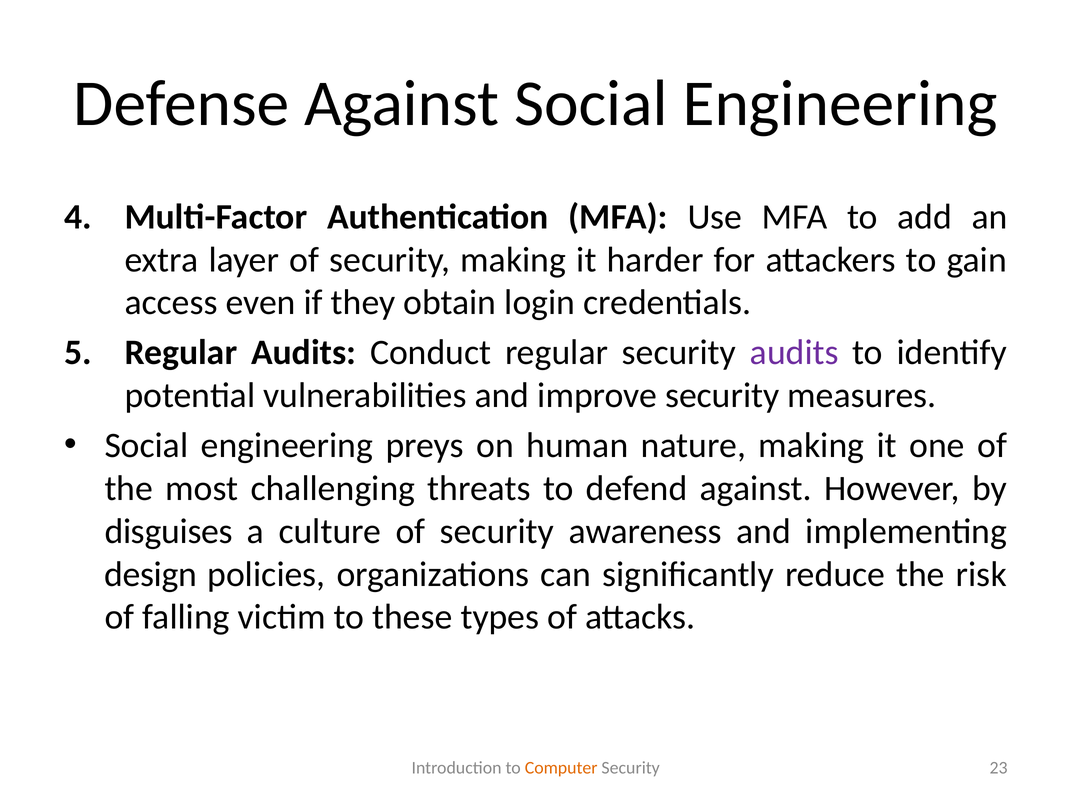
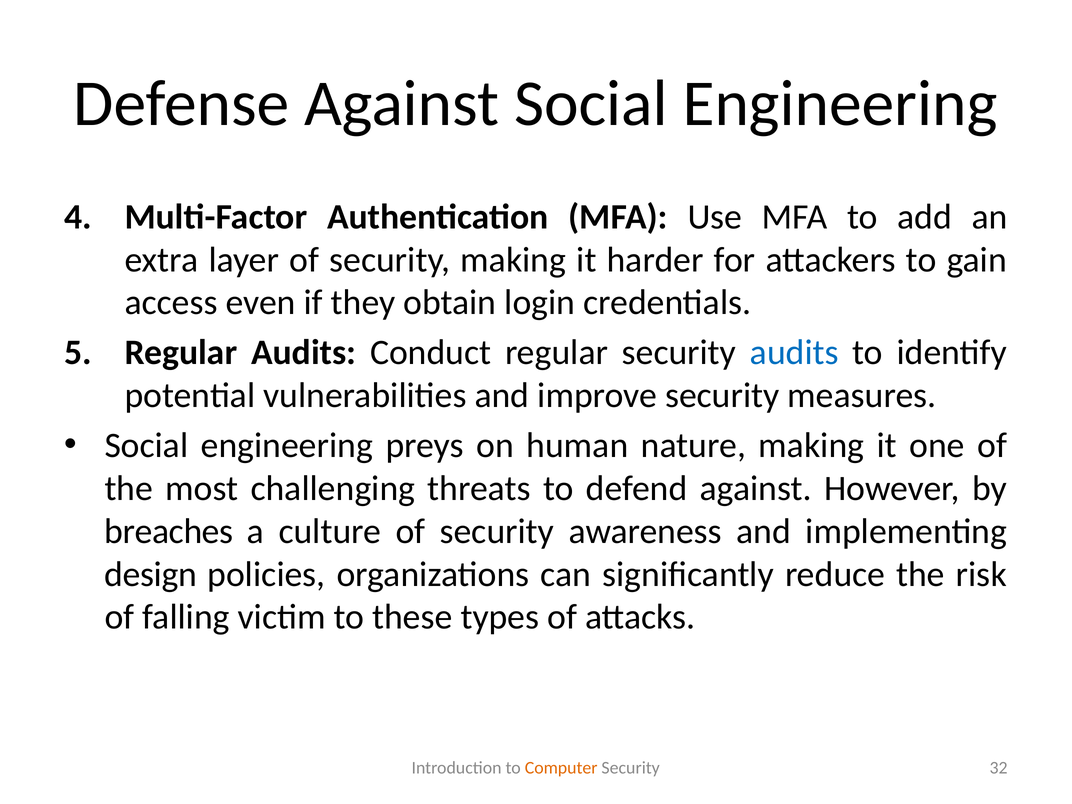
audits at (794, 353) colour: purple -> blue
disguises: disguises -> breaches
23: 23 -> 32
